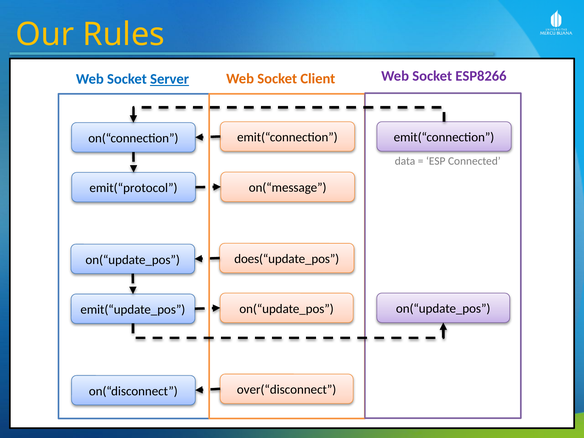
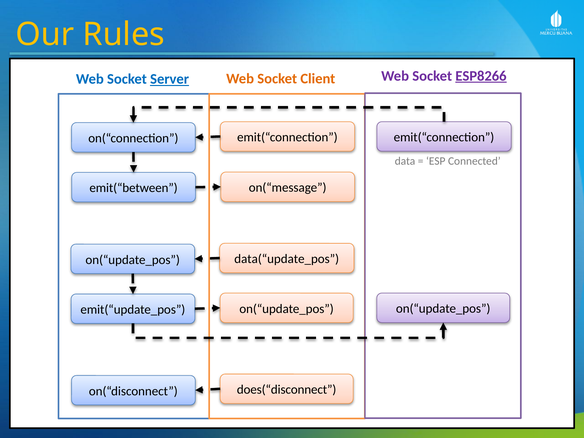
ESP8266 underline: none -> present
emit(“protocol: emit(“protocol -> emit(“between
does(“update_pos: does(“update_pos -> data(“update_pos
over(“disconnect: over(“disconnect -> does(“disconnect
